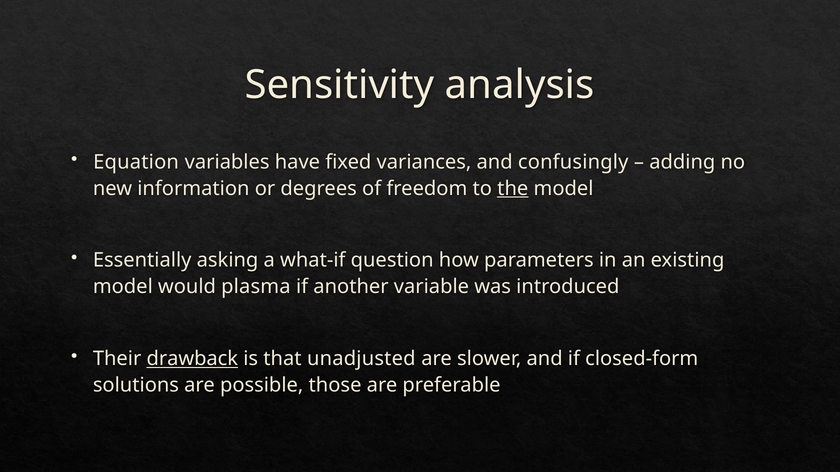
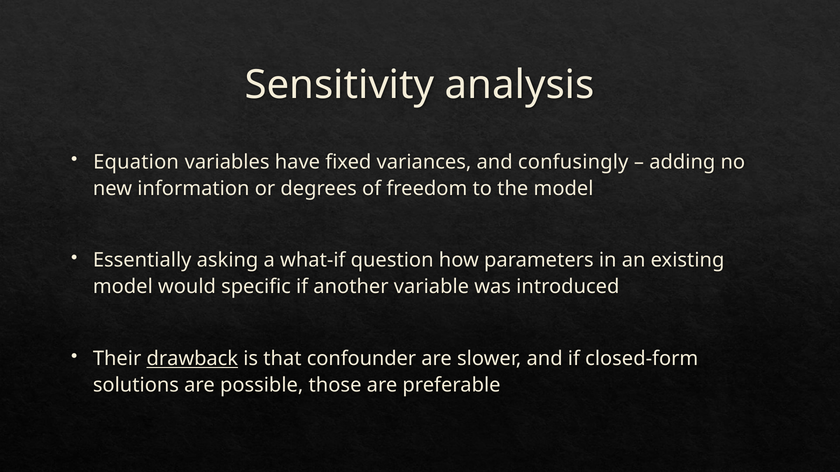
the underline: present -> none
plasma: plasma -> specific
unadjusted: unadjusted -> confounder
